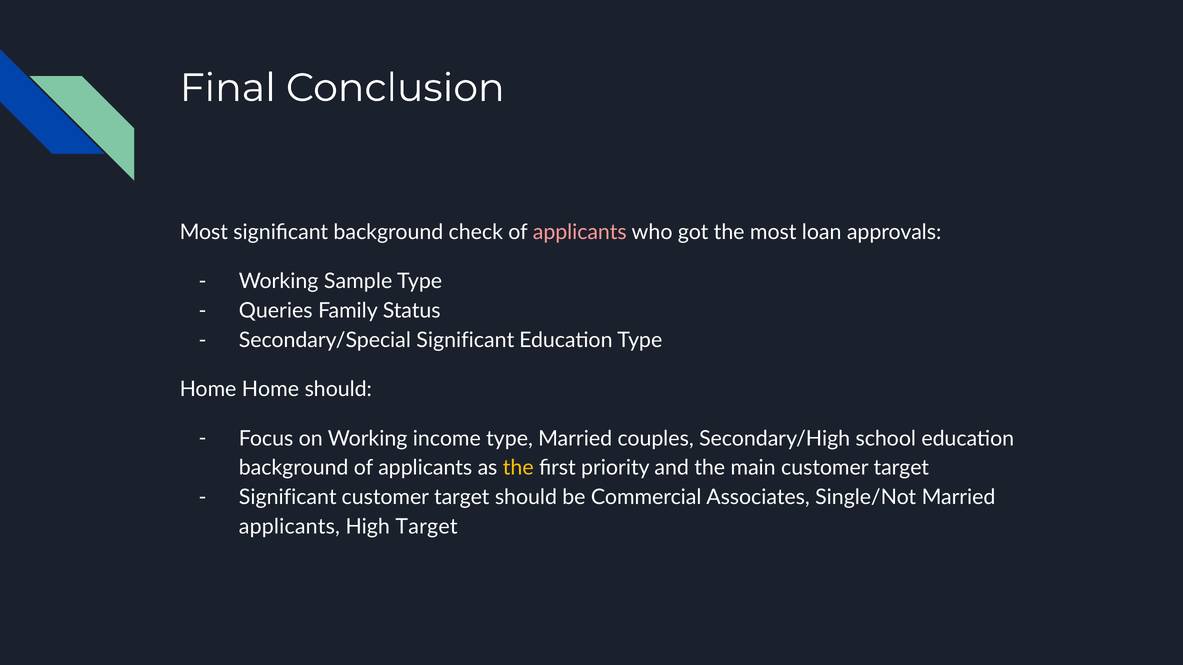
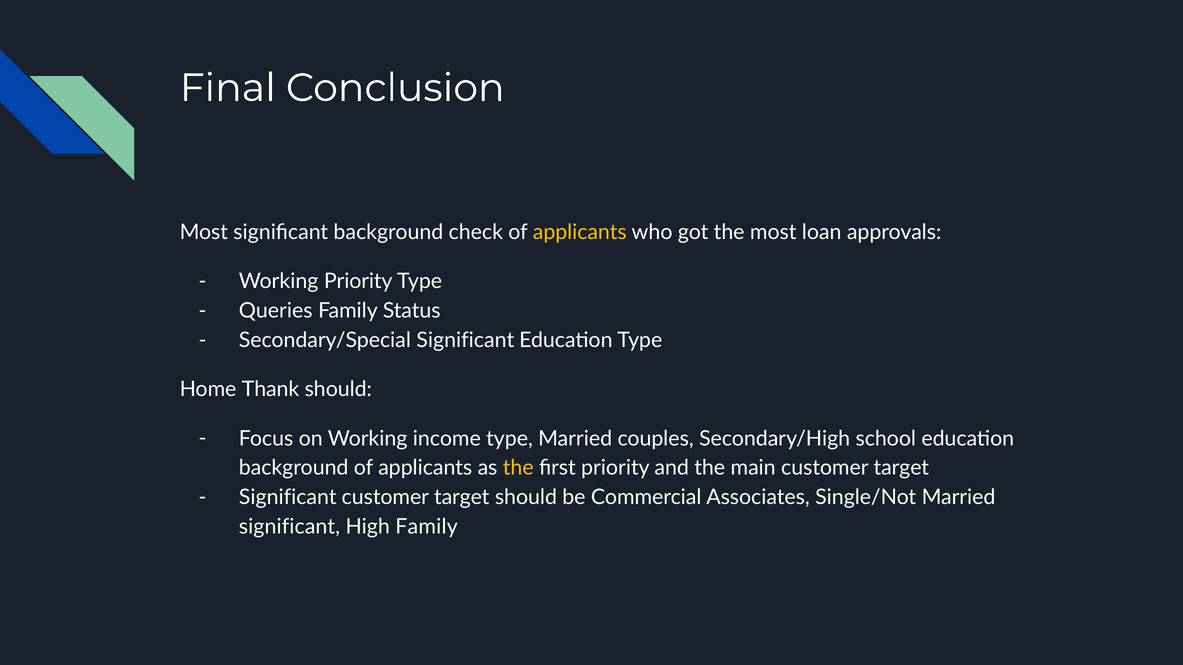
applicants at (580, 232) colour: pink -> yellow
Working Sample: Sample -> Priority
Home Home: Home -> Thank
applicants at (289, 527): applicants -> significant
High Target: Target -> Family
